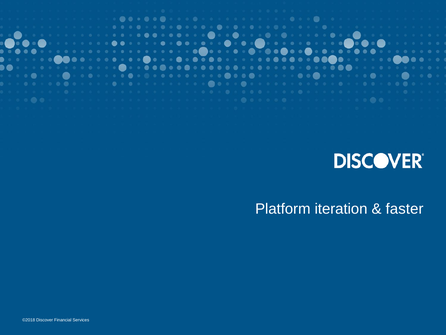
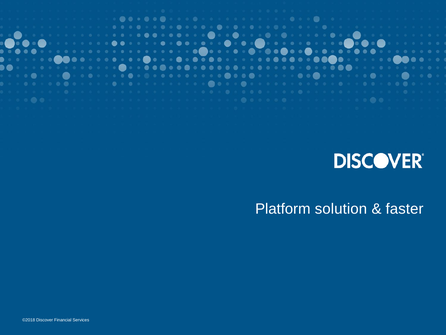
iteration: iteration -> solution
